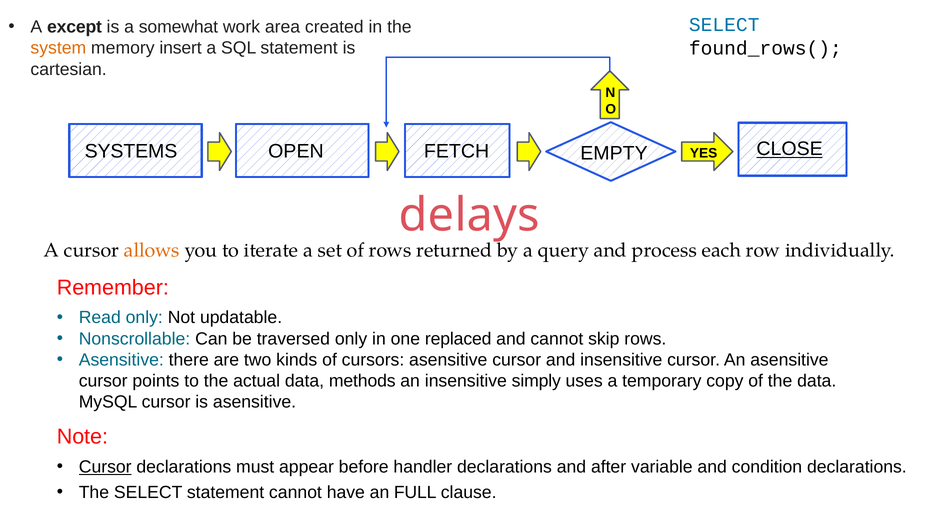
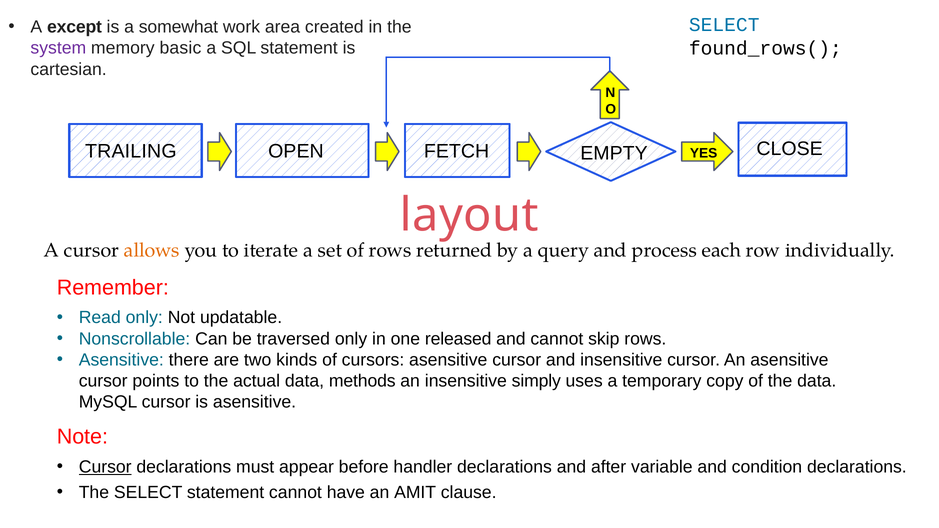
system colour: orange -> purple
insert: insert -> basic
SYSTEMS: SYSTEMS -> TRAILING
CLOSE underline: present -> none
delays: delays -> layout
replaced: replaced -> released
FULL: FULL -> AMIT
